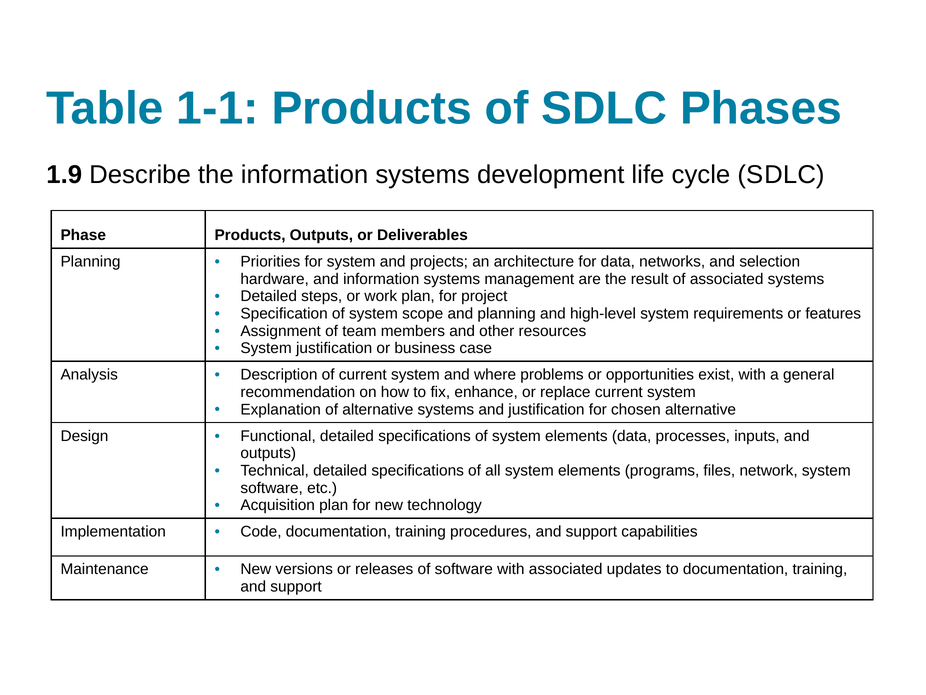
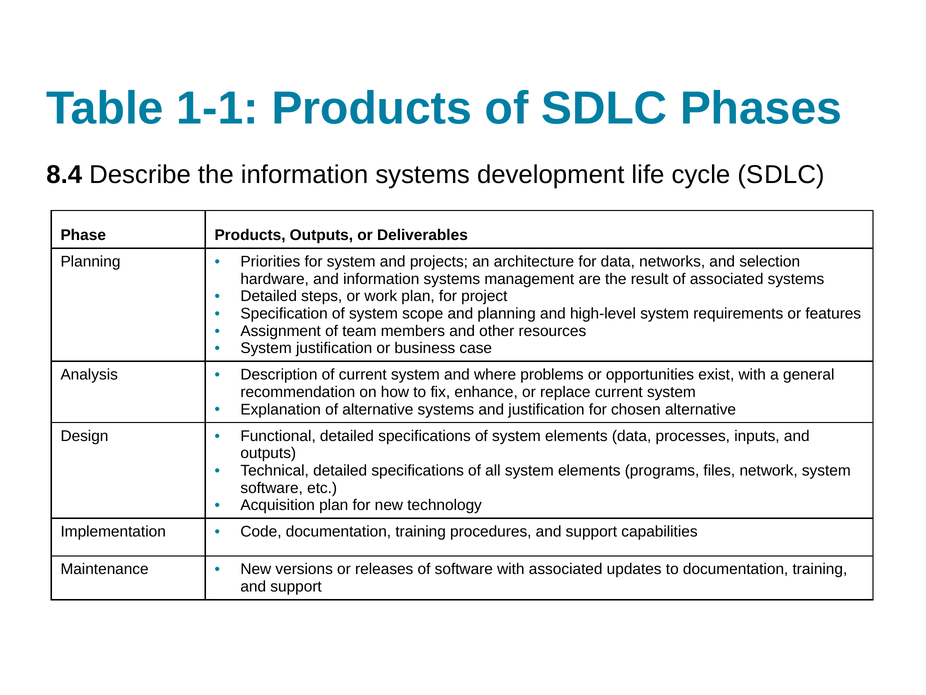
1.9: 1.9 -> 8.4
